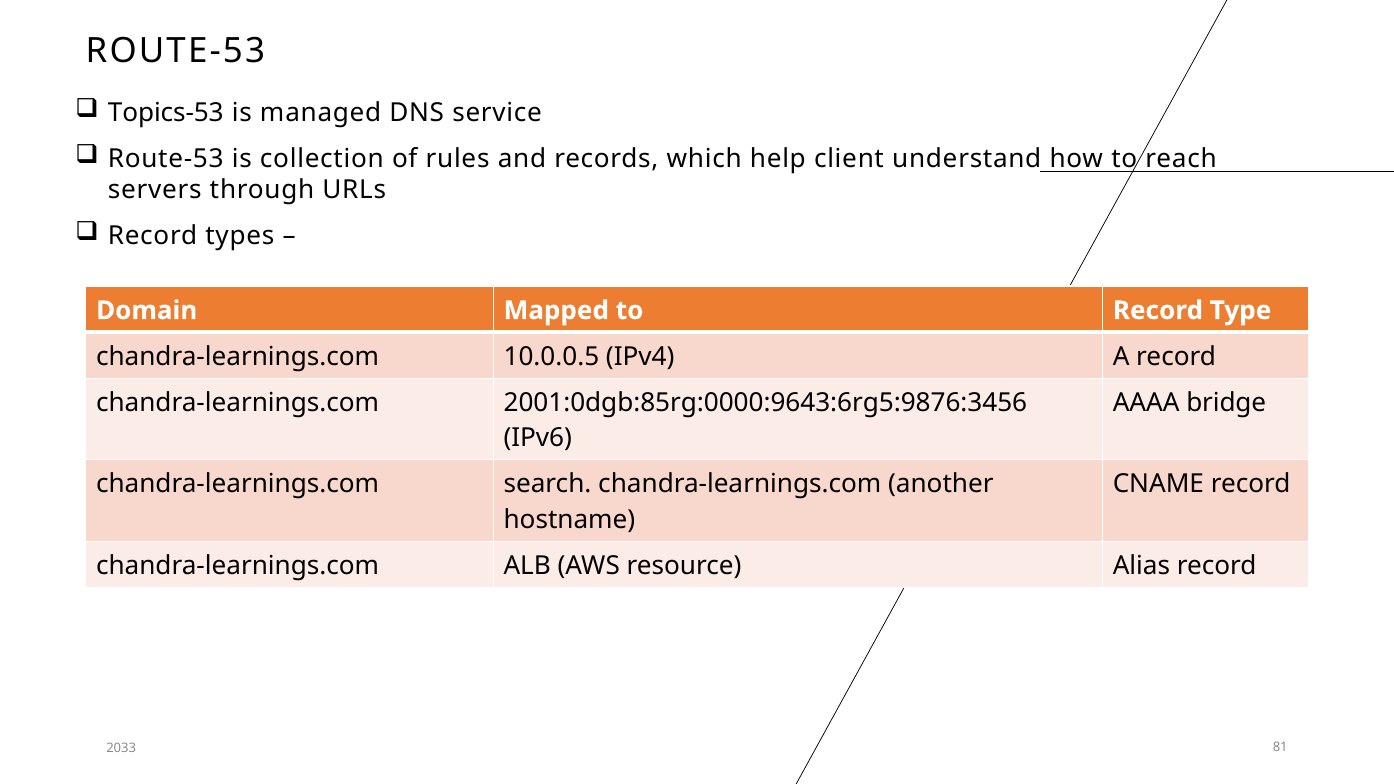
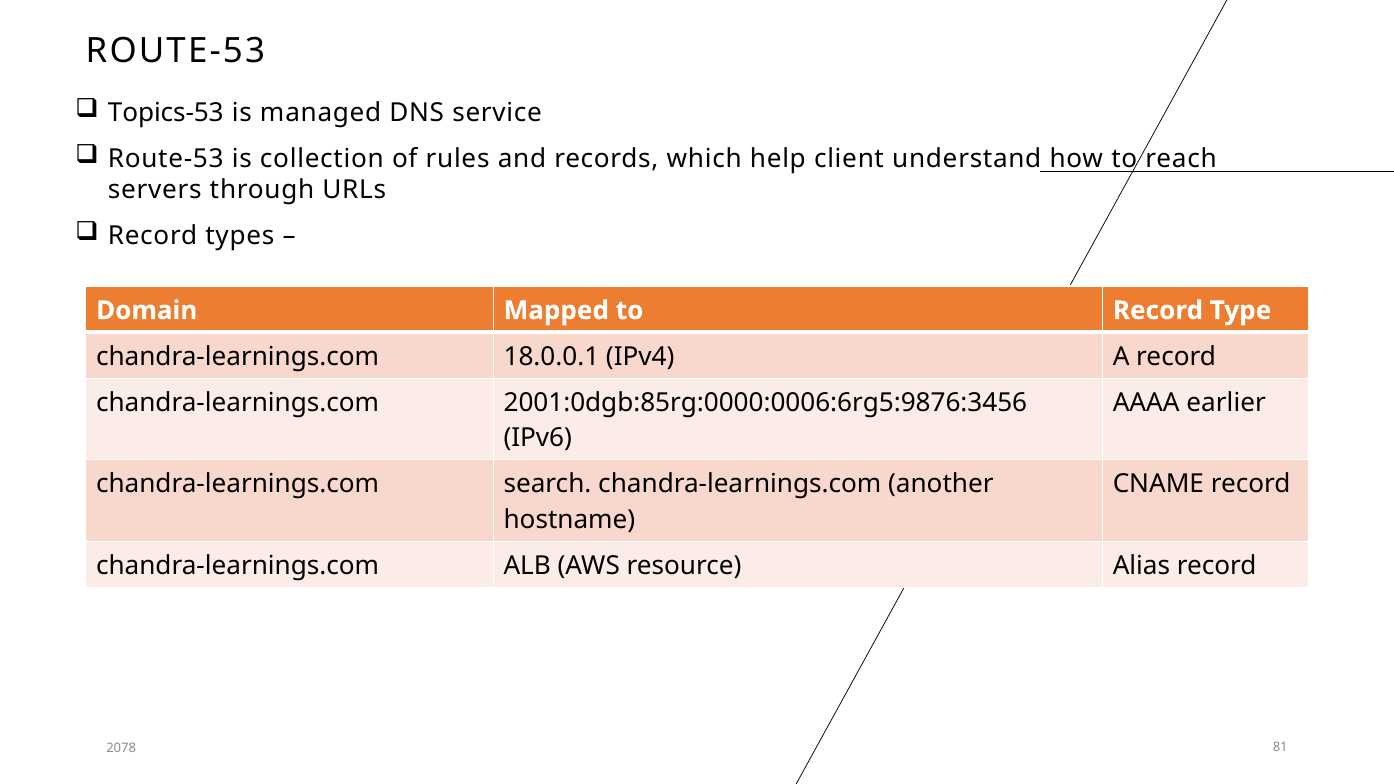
10.0.0.5: 10.0.0.5 -> 18.0.0.1
2001:0dgb:85rg:0000:9643:6rg5:9876:3456: 2001:0dgb:85rg:0000:9643:6rg5:9876:3456 -> 2001:0dgb:85rg:0000:0006:6rg5:9876:3456
bridge: bridge -> earlier
2033: 2033 -> 2078
